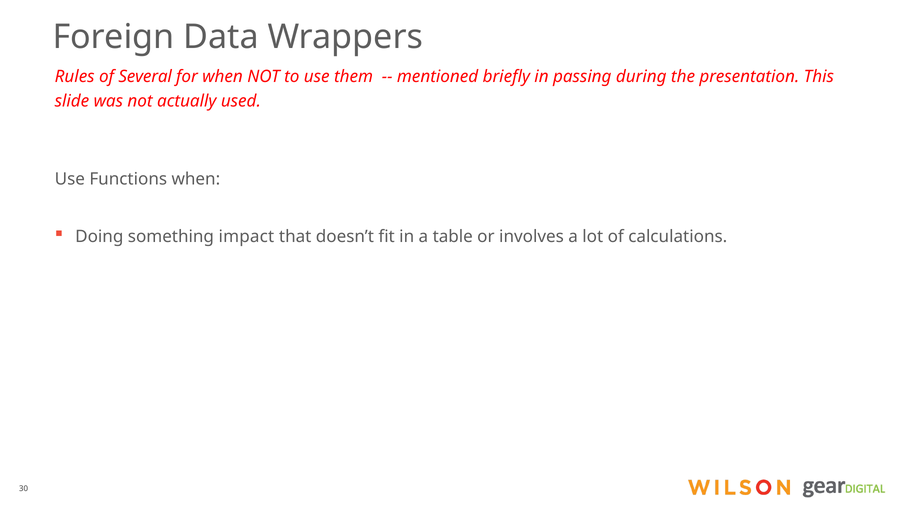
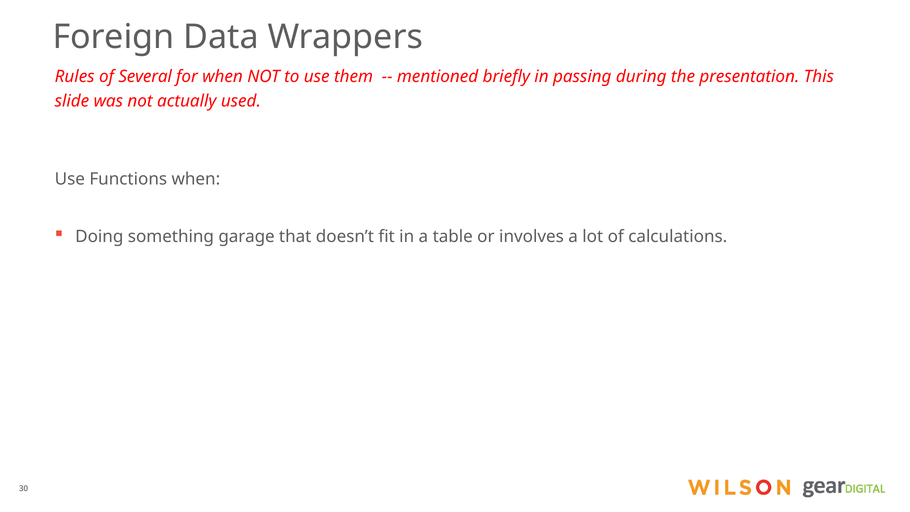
impact: impact -> garage
